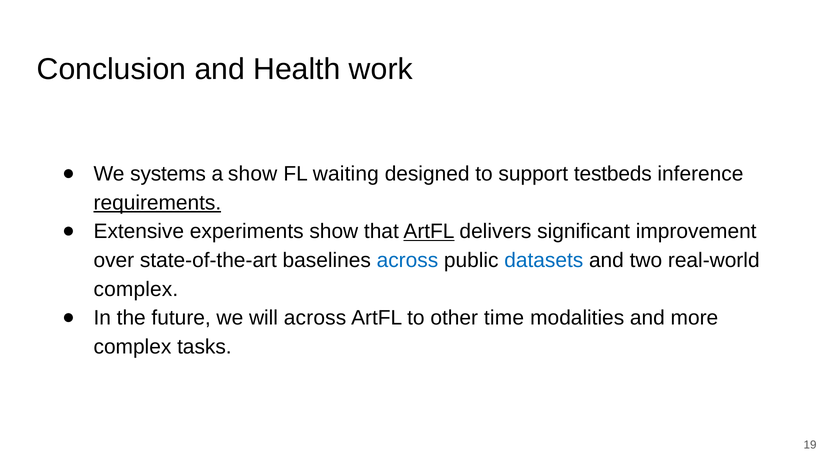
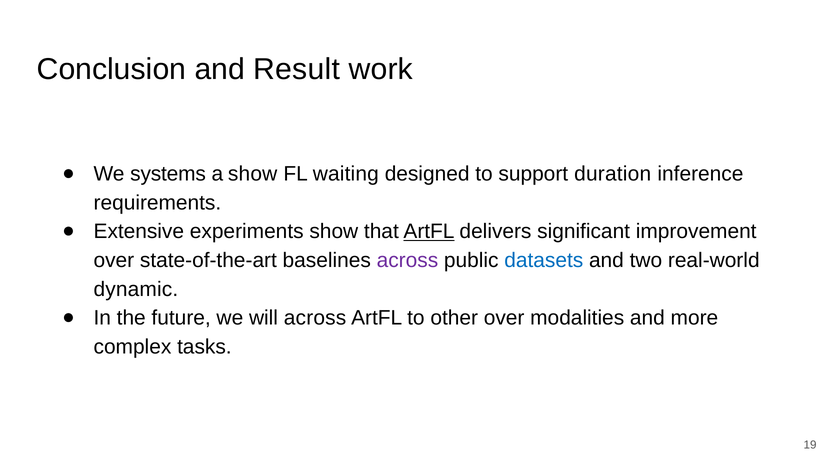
Health: Health -> Result
testbeds: testbeds -> duration
requirements underline: present -> none
across at (407, 260) colour: blue -> purple
complex at (136, 289): complex -> dynamic
other time: time -> over
